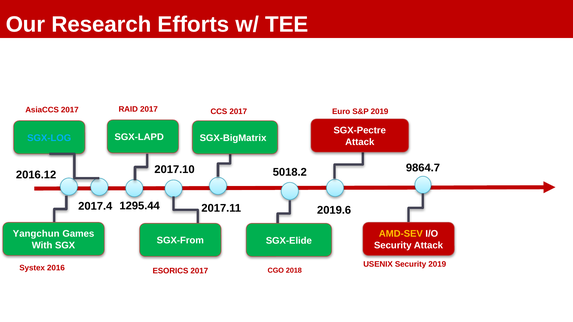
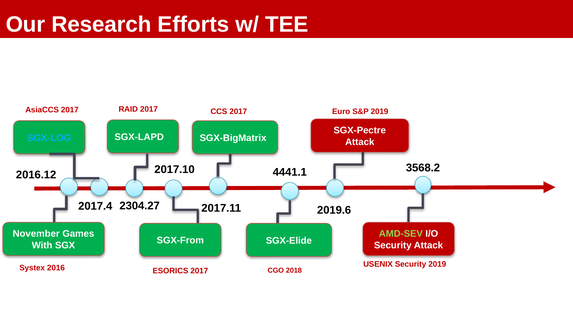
9864.7: 9864.7 -> 3568.2
5018.2: 5018.2 -> 4441.1
1295.44: 1295.44 -> 2304.27
Yangchun: Yangchun -> November
AMD-SEV colour: yellow -> light green
